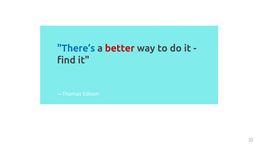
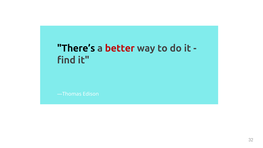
There’s colour: blue -> black
